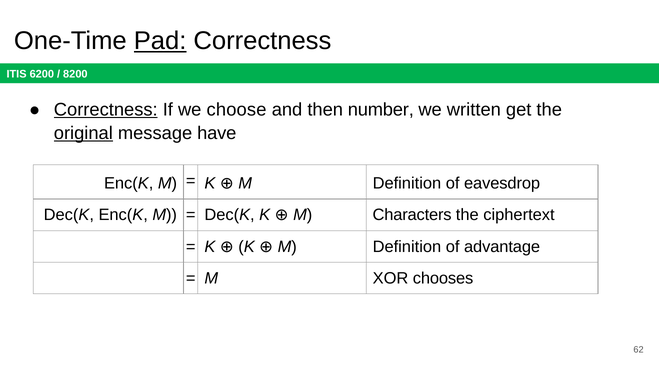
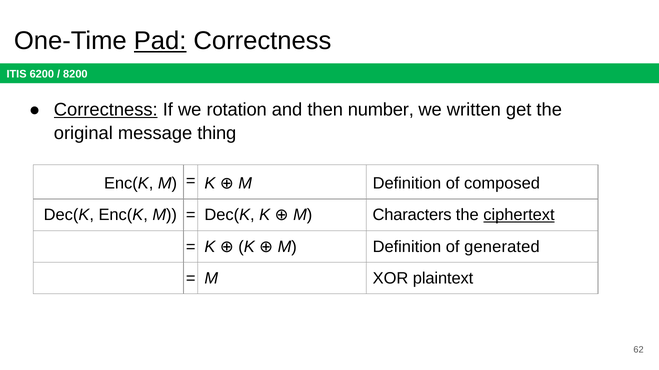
choose: choose -> rotation
original underline: present -> none
have: have -> thing
eavesdrop: eavesdrop -> composed
ciphertext underline: none -> present
advantage: advantage -> generated
chooses: chooses -> plaintext
